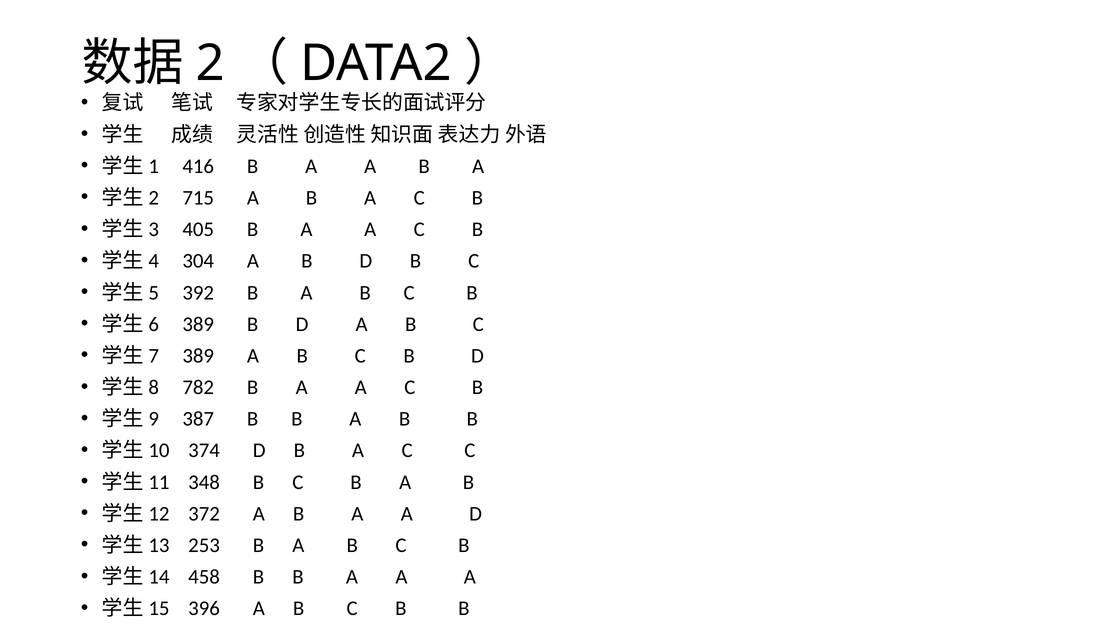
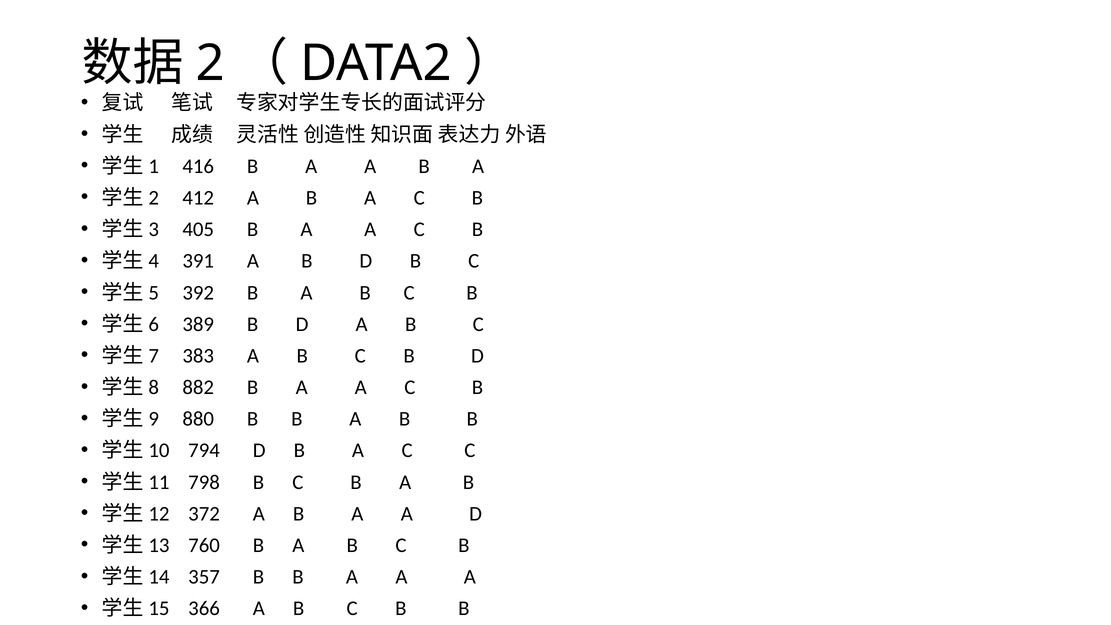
715: 715 -> 412
304: 304 -> 391
389 at (198, 356): 389 -> 383
782: 782 -> 882
387: 387 -> 880
374: 374 -> 794
348: 348 -> 798
253: 253 -> 760
458: 458 -> 357
396: 396 -> 366
